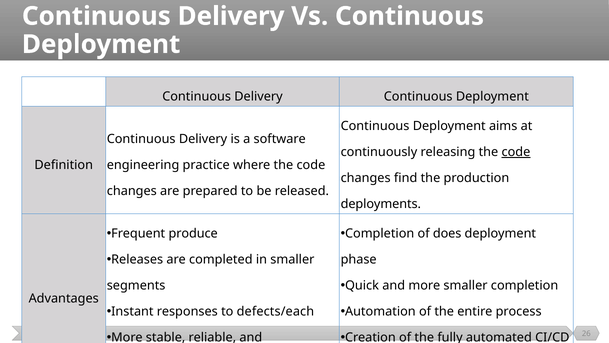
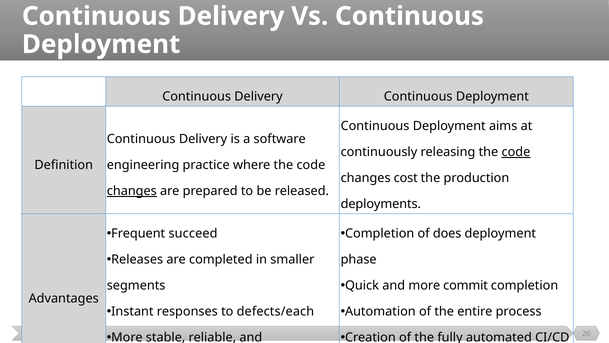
find: find -> cost
changes at (132, 191) underline: none -> present
produce: produce -> succeed
more smaller: smaller -> commit
